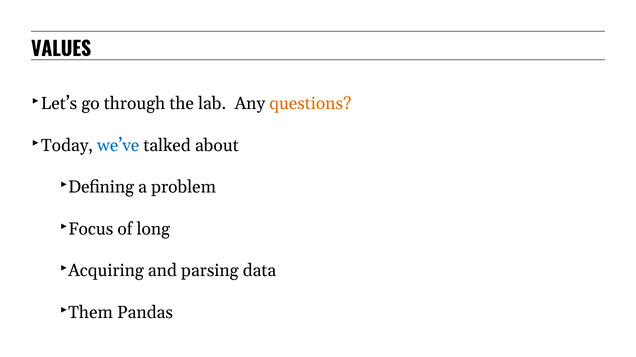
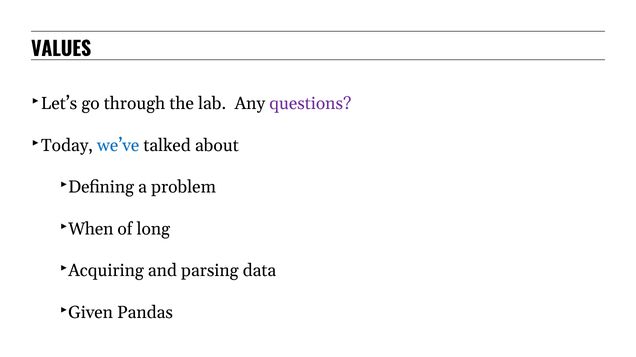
questions colour: orange -> purple
Focus: Focus -> When
Them: Them -> Given
